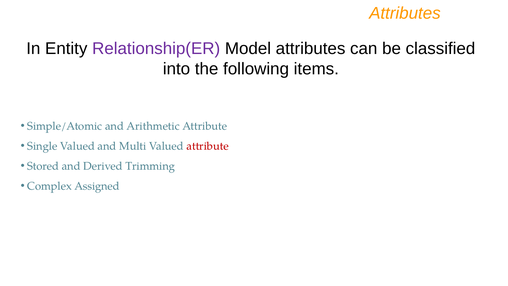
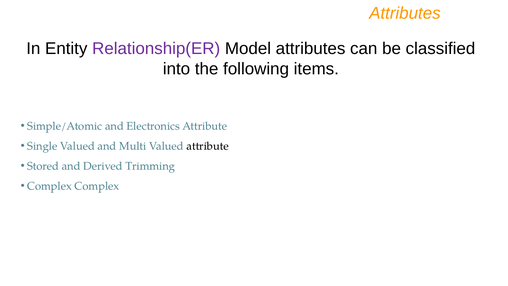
Arithmetic: Arithmetic -> Electronics
attribute at (208, 146) colour: red -> black
Complex Assigned: Assigned -> Complex
